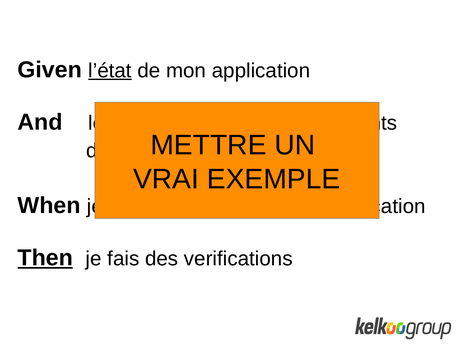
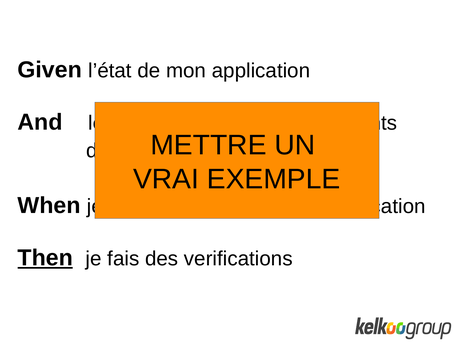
l’état underline: present -> none
